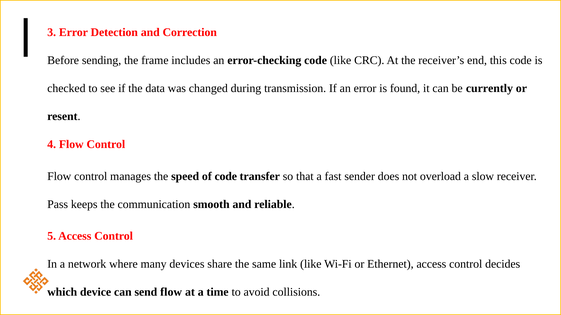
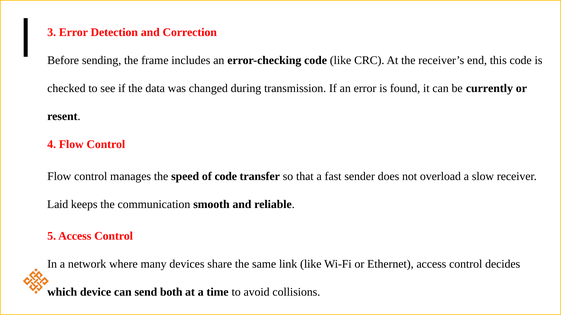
Pass: Pass -> Laid
send flow: flow -> both
